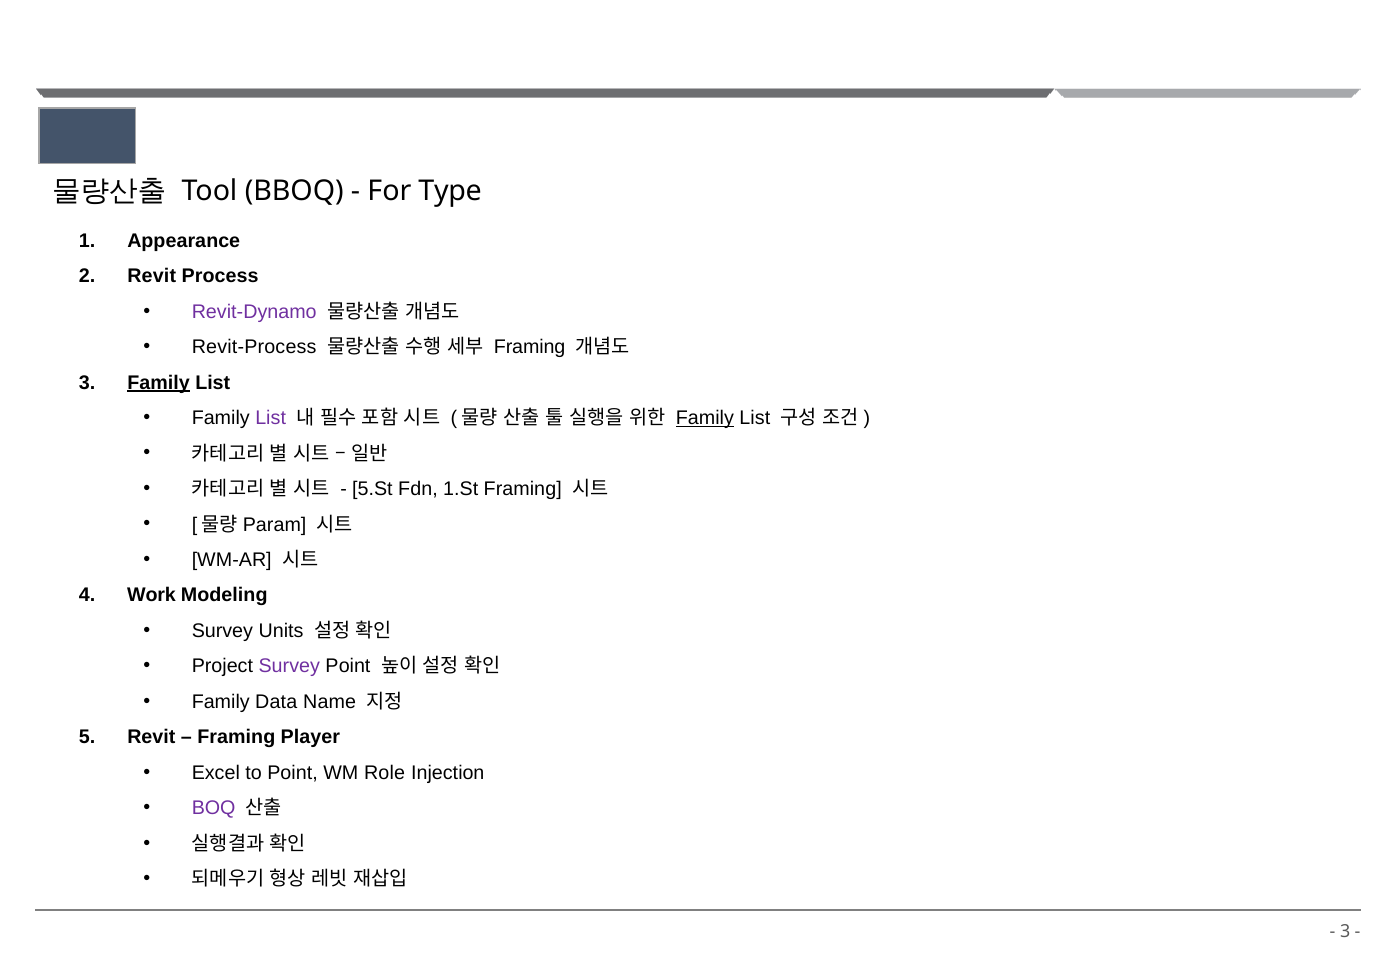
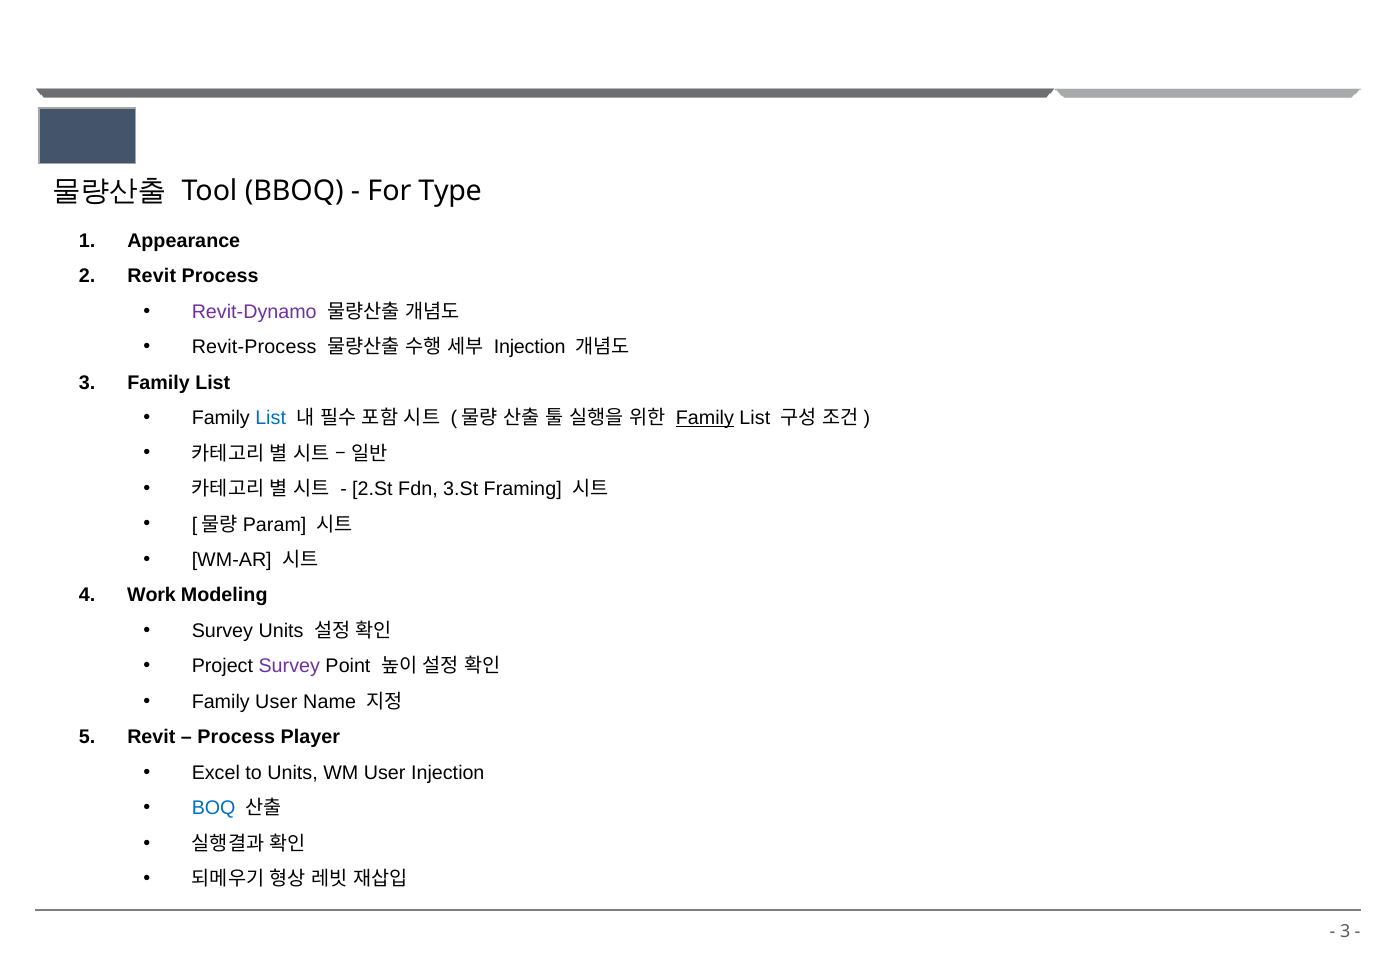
Framing at (530, 347): Framing -> Injection
Family at (158, 383) underline: present -> none
List at (271, 418) colour: purple -> blue
5.St: 5.St -> 2.St
1.St: 1.St -> 3.St
Family Data: Data -> User
Framing at (236, 738): Framing -> Process
to Point: Point -> Units
WM Role: Role -> User
BOQ colour: purple -> blue
